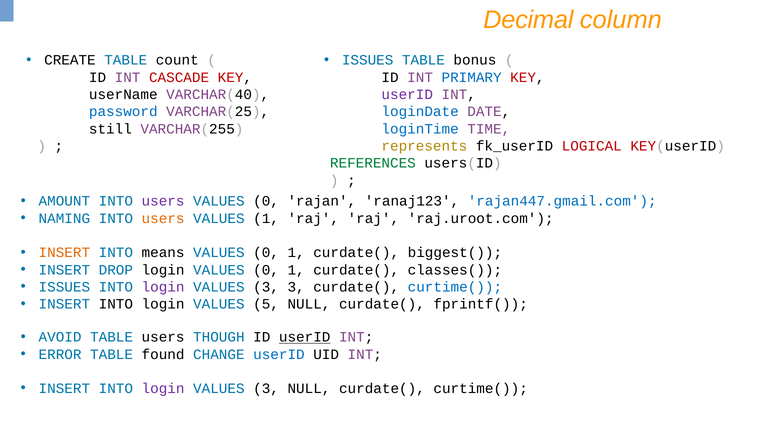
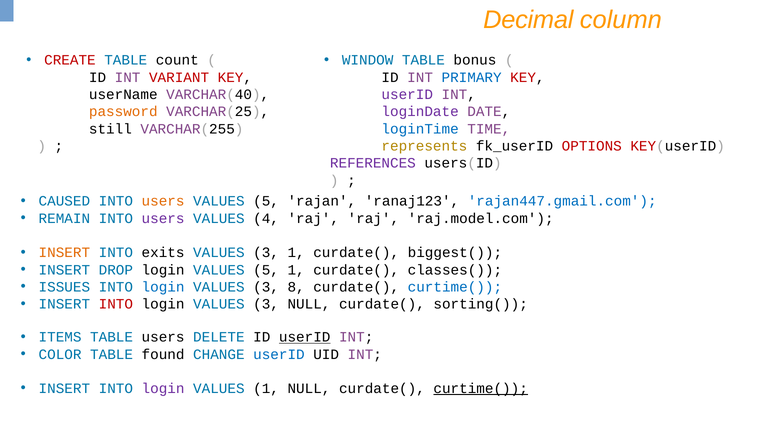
CREATE colour: black -> red
ISSUES at (368, 60): ISSUES -> WINDOW
CASCADE: CASCADE -> VARIANT
password colour: blue -> orange
loginDate colour: blue -> purple
LOGICAL: LOGICAL -> OPTIONS
REFERENCES colour: green -> purple
AMOUNT: AMOUNT -> CAUSED
users at (163, 201) colour: purple -> orange
0 at (266, 201): 0 -> 5
NAMING: NAMING -> REMAIN
users at (163, 218) colour: orange -> purple
VALUES 1: 1 -> 4
raj.uroot.com: raj.uroot.com -> raj.model.com
means: means -> exits
0 at (266, 253): 0 -> 3
login VALUES 0: 0 -> 5
login at (163, 287) colour: purple -> blue
3 3: 3 -> 8
INTO at (116, 304) colour: black -> red
5 at (266, 304): 5 -> 3
fprintf(: fprintf( -> sorting(
AVOID: AVOID -> ITEMS
THOUGH: THOUGH -> DELETE
ERROR: ERROR -> COLOR
3 at (266, 389): 3 -> 1
curtime( at (481, 389) underline: none -> present
